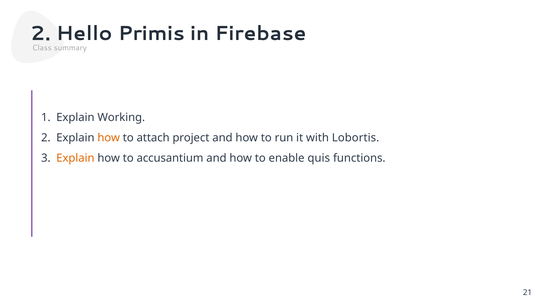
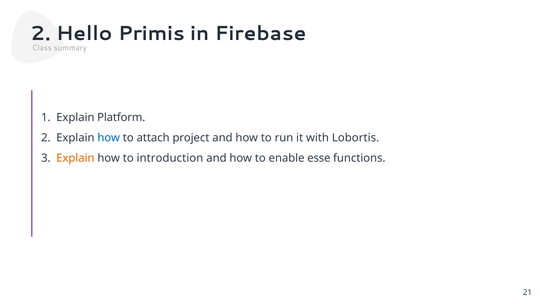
Working: Working -> Platform
how at (109, 138) colour: orange -> blue
accusantium: accusantium -> introduction
quis: quis -> esse
